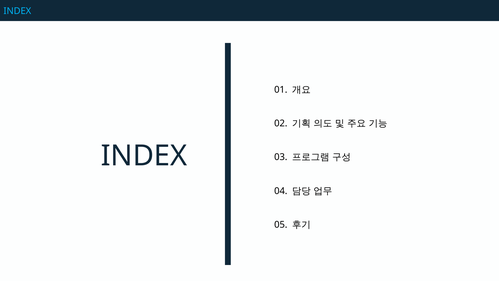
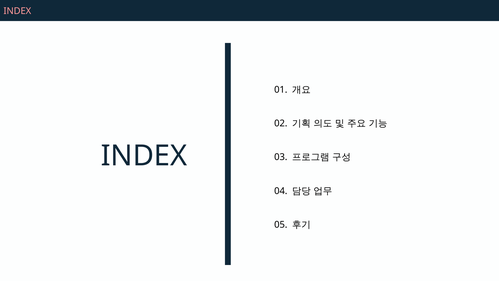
INDEX at (17, 11) colour: light blue -> pink
